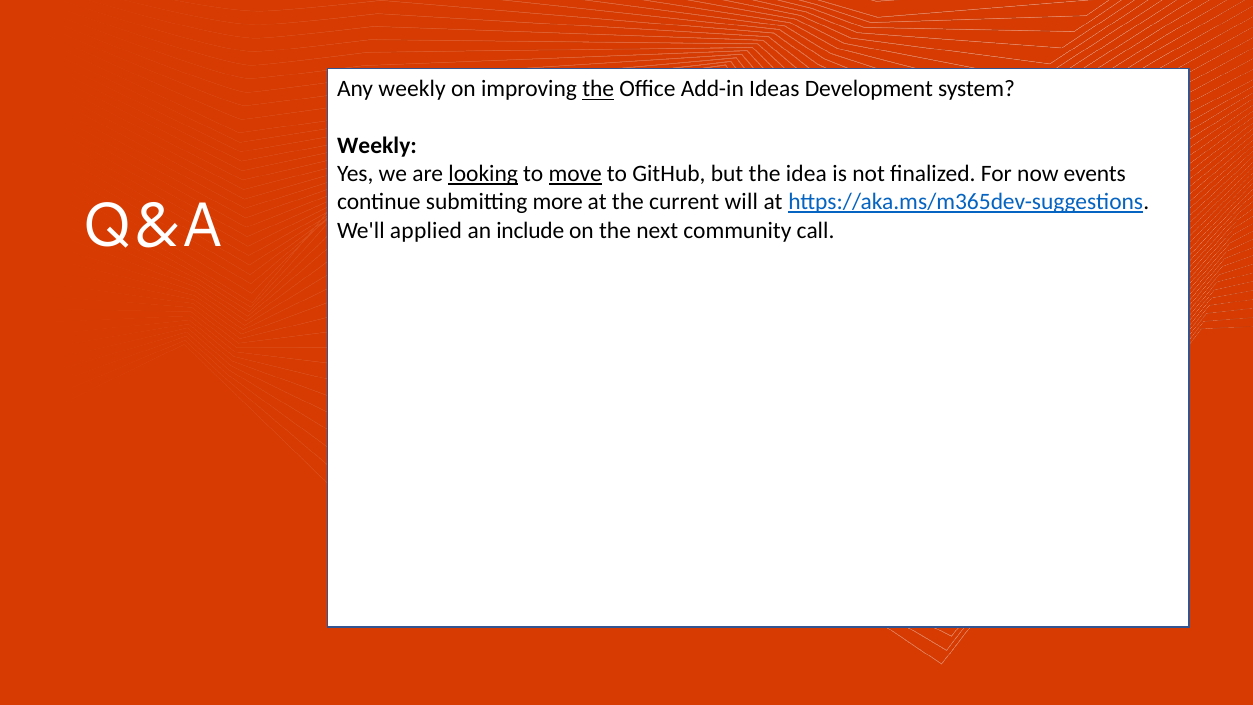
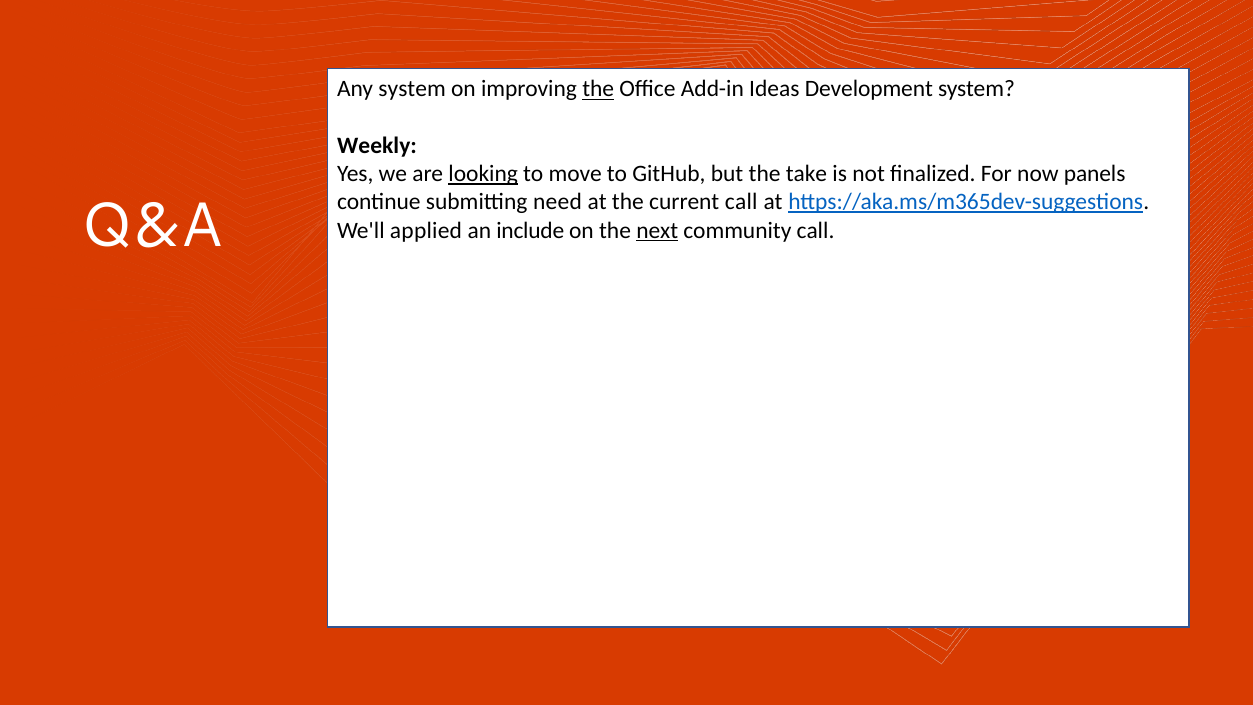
Any weekly: weekly -> system
move underline: present -> none
idea: idea -> take
events: events -> panels
more: more -> need
current will: will -> call
next underline: none -> present
